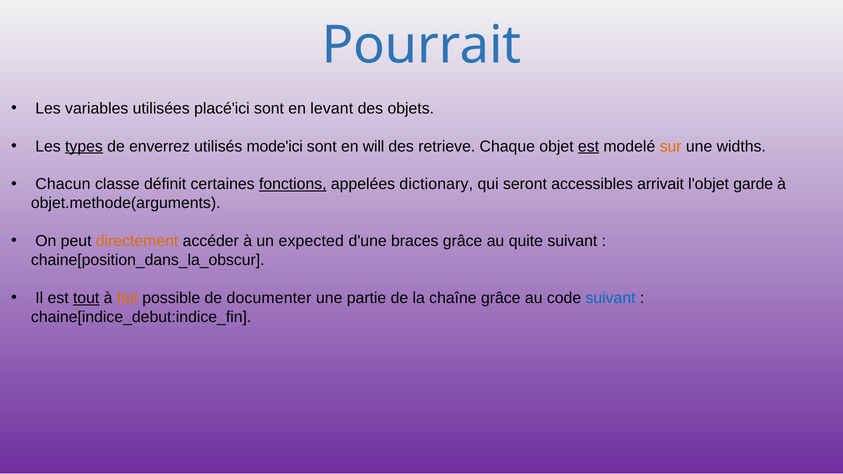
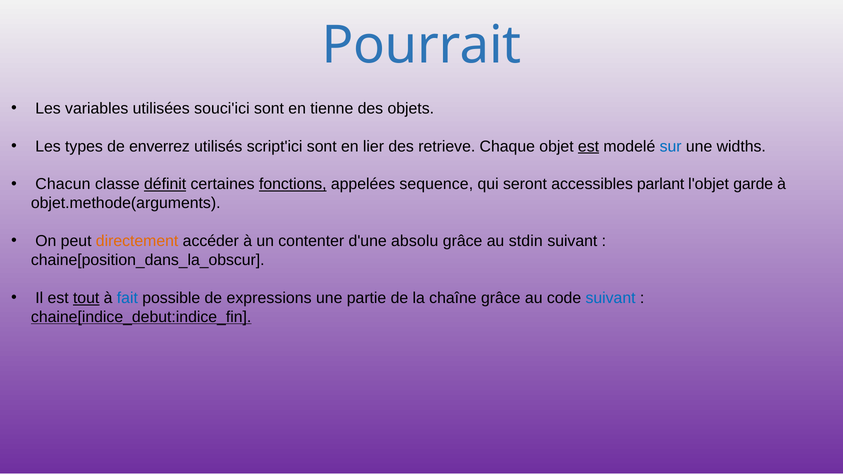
placé'ici: placé'ici -> souci'ici
levant: levant -> tienne
types underline: present -> none
mode'ici: mode'ici -> script'ici
will: will -> lier
sur colour: orange -> blue
définit underline: none -> present
dictionary: dictionary -> sequence
arrivait: arrivait -> parlant
expected: expected -> contenter
braces: braces -> absolu
quite: quite -> stdin
fait colour: orange -> blue
documenter: documenter -> expressions
chaine[indice_debut:indice_fin underline: none -> present
